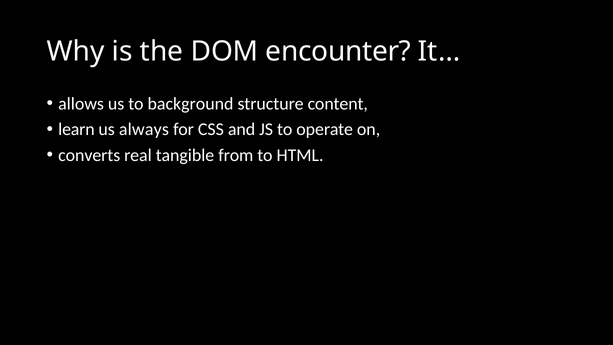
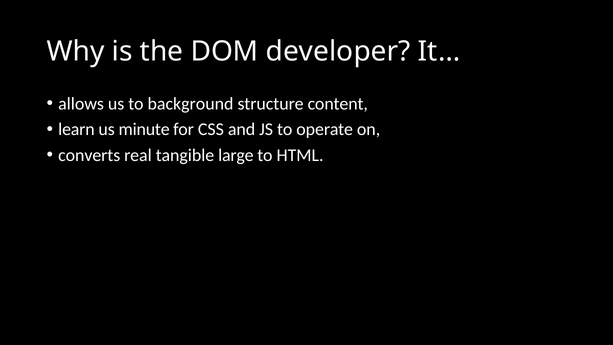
encounter: encounter -> developer
always: always -> minute
from: from -> large
